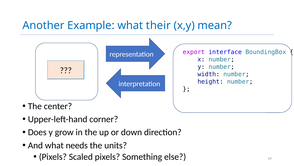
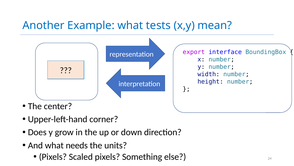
their: their -> tests
